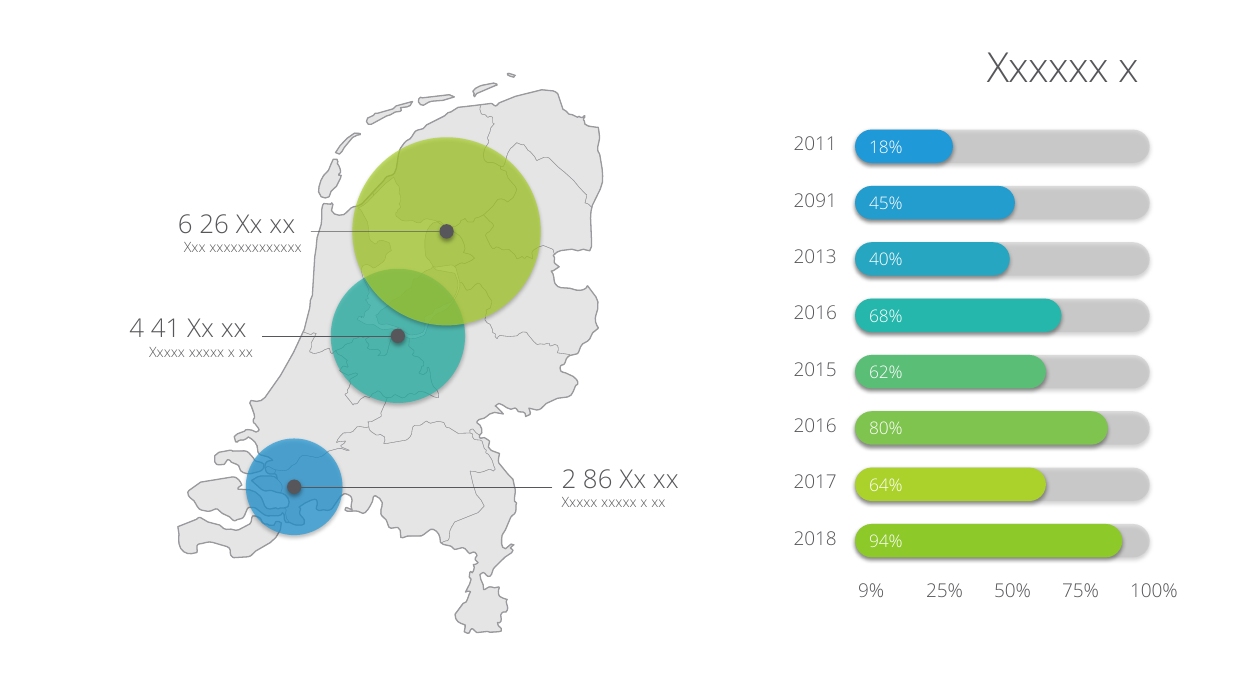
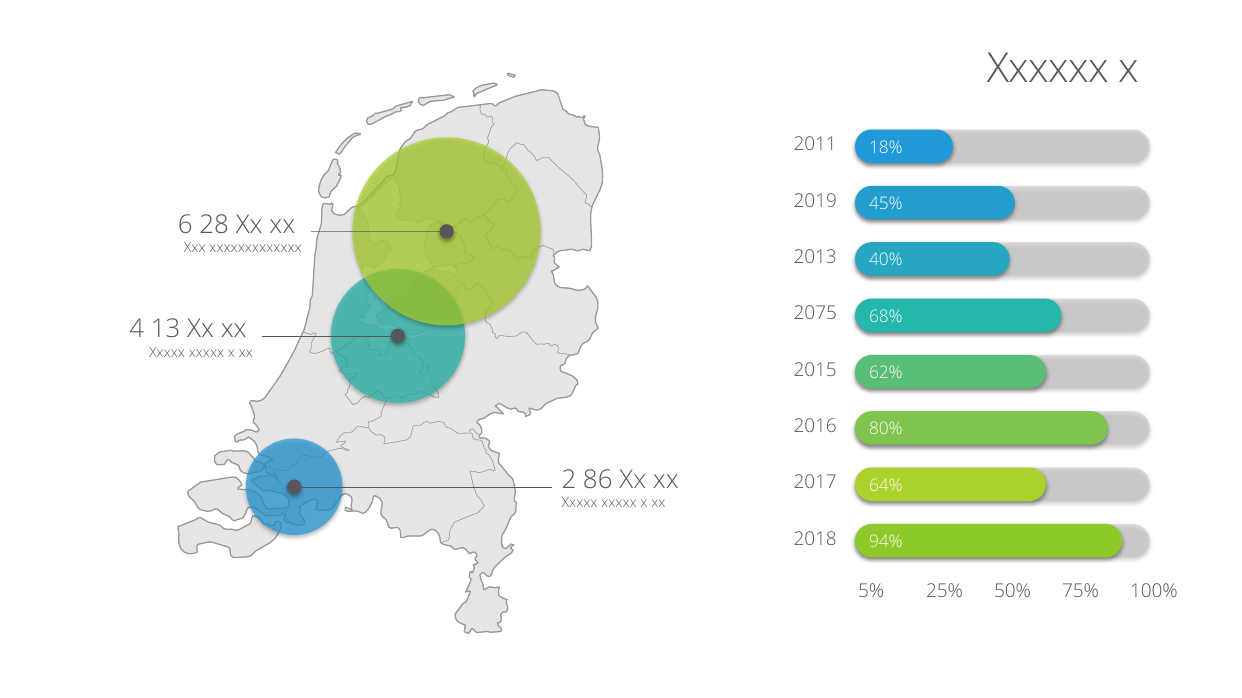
2091: 2091 -> 2019
26: 26 -> 28
2016 at (815, 314): 2016 -> 2075
41: 41 -> 13
9%: 9% -> 5%
